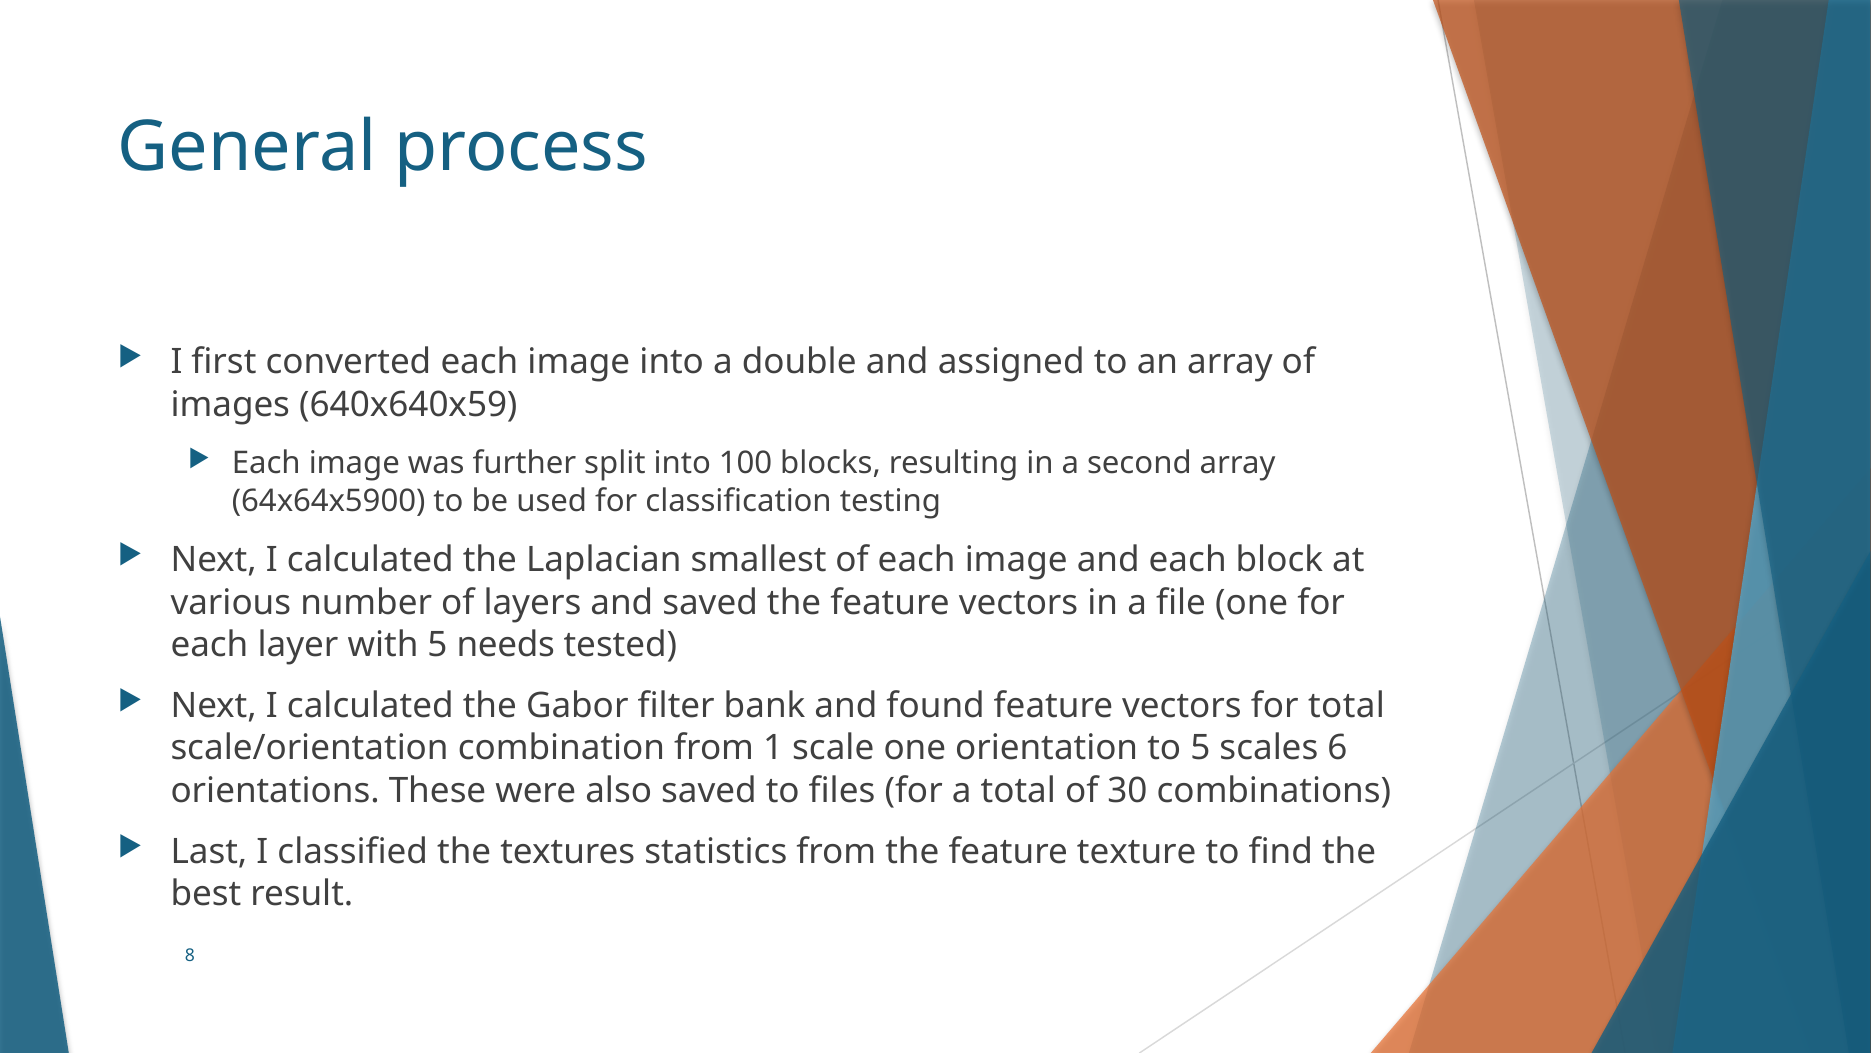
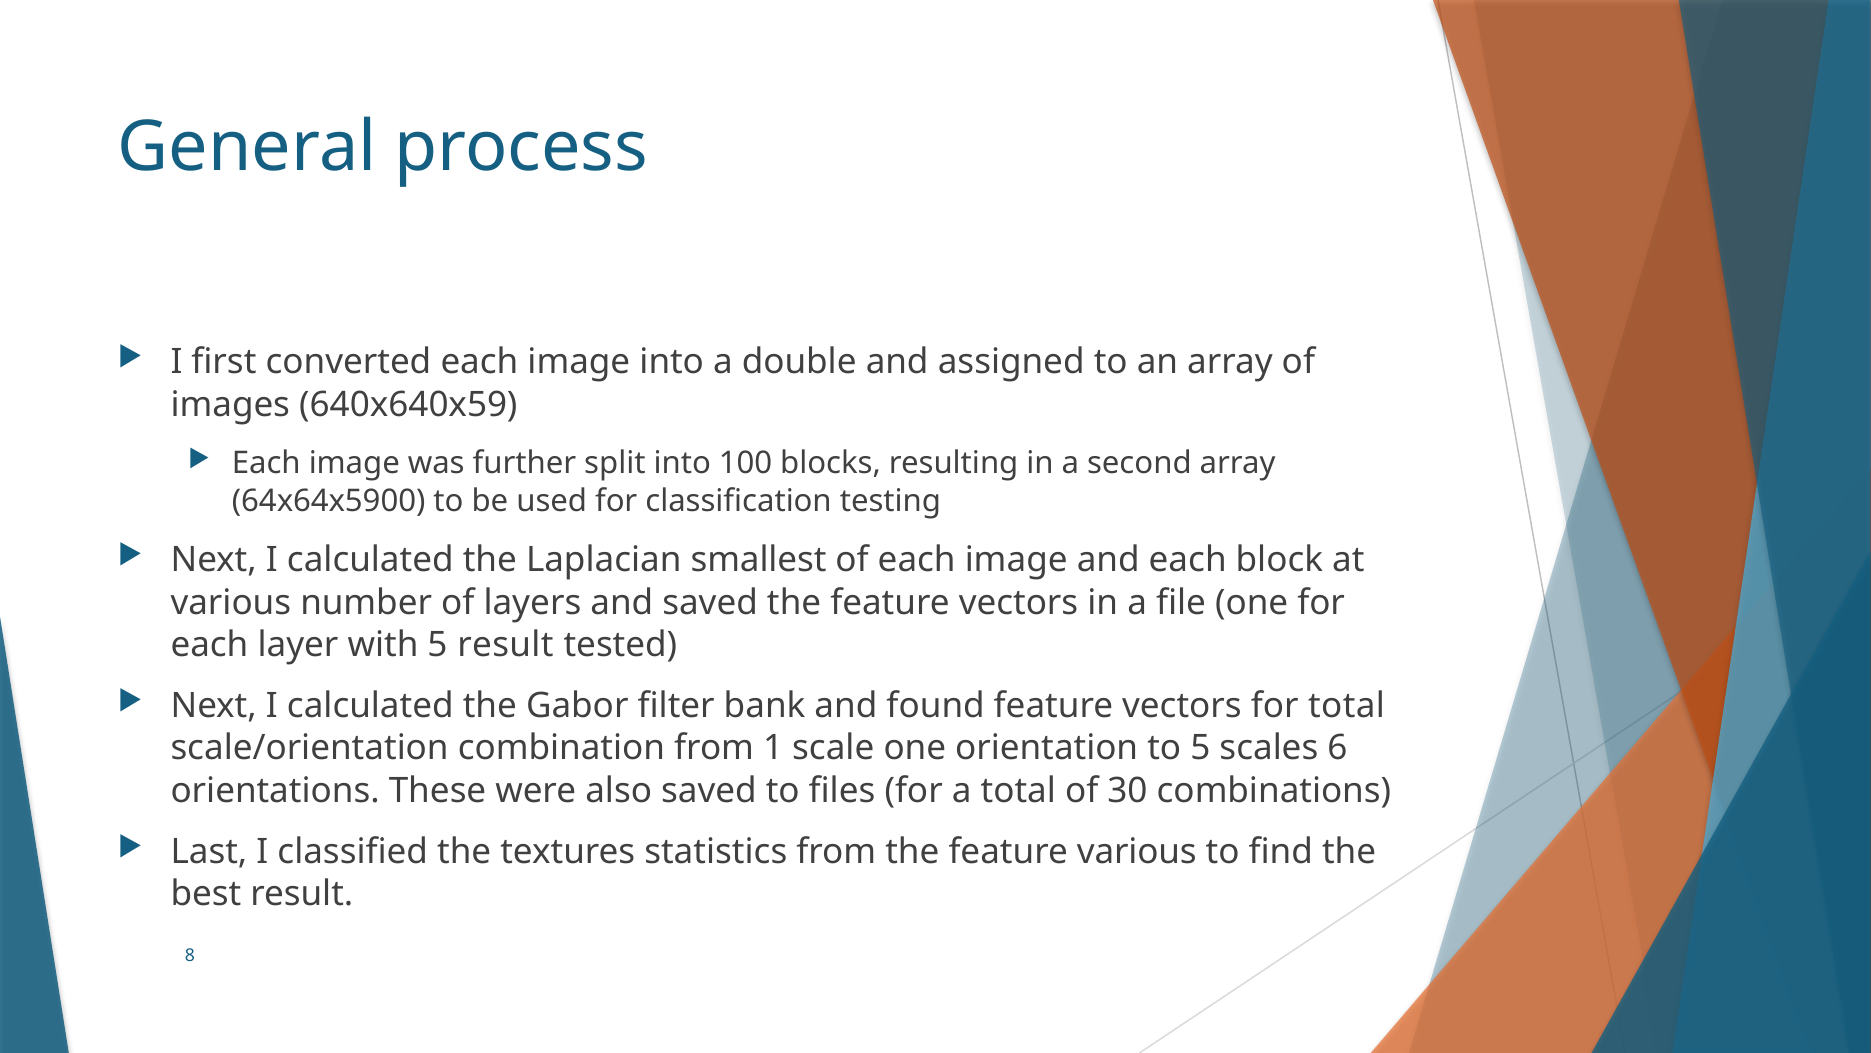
5 needs: needs -> result
feature texture: texture -> various
